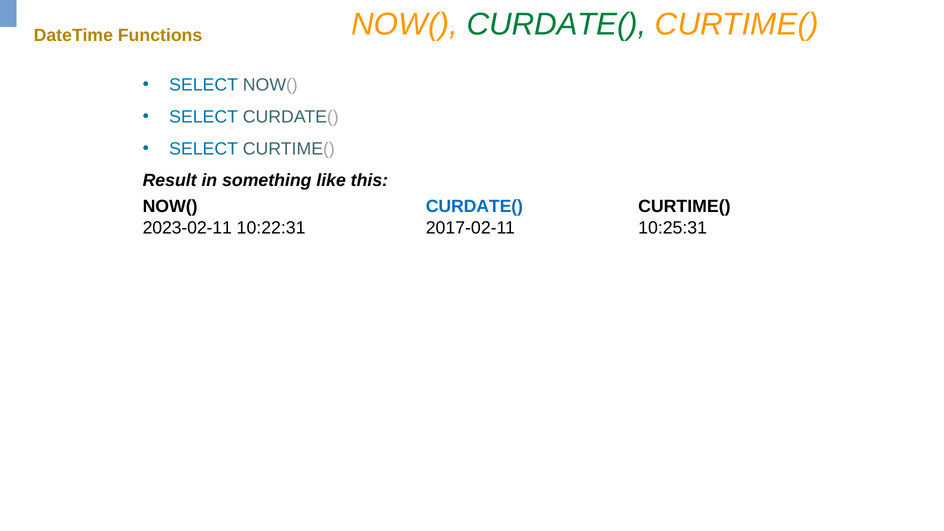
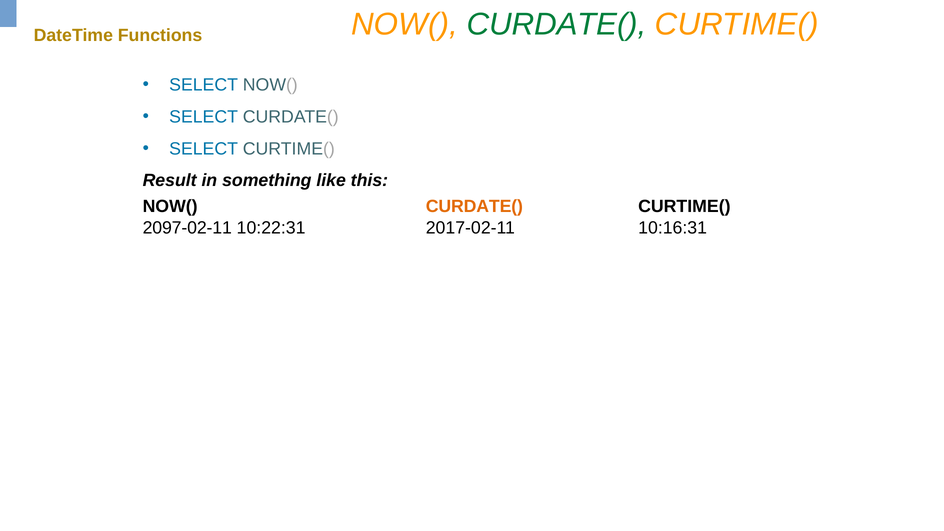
CURDATE( at (474, 207) colour: blue -> orange
2023-02-11: 2023-02-11 -> 2097-02-11
10:25:31: 10:25:31 -> 10:16:31
